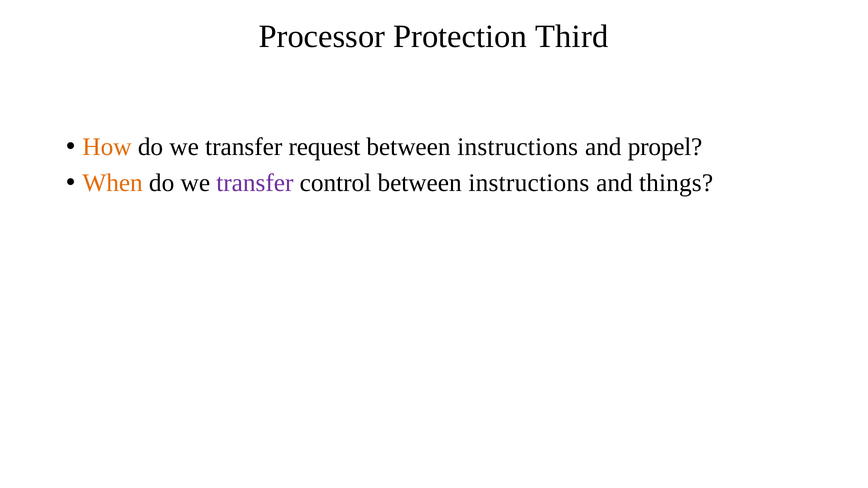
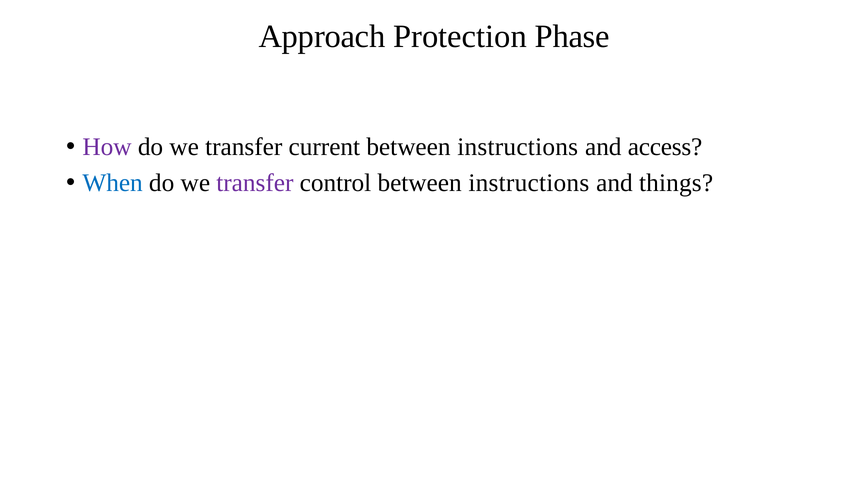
Processor: Processor -> Approach
Third: Third -> Phase
How colour: orange -> purple
request: request -> current
propel: propel -> access
When colour: orange -> blue
